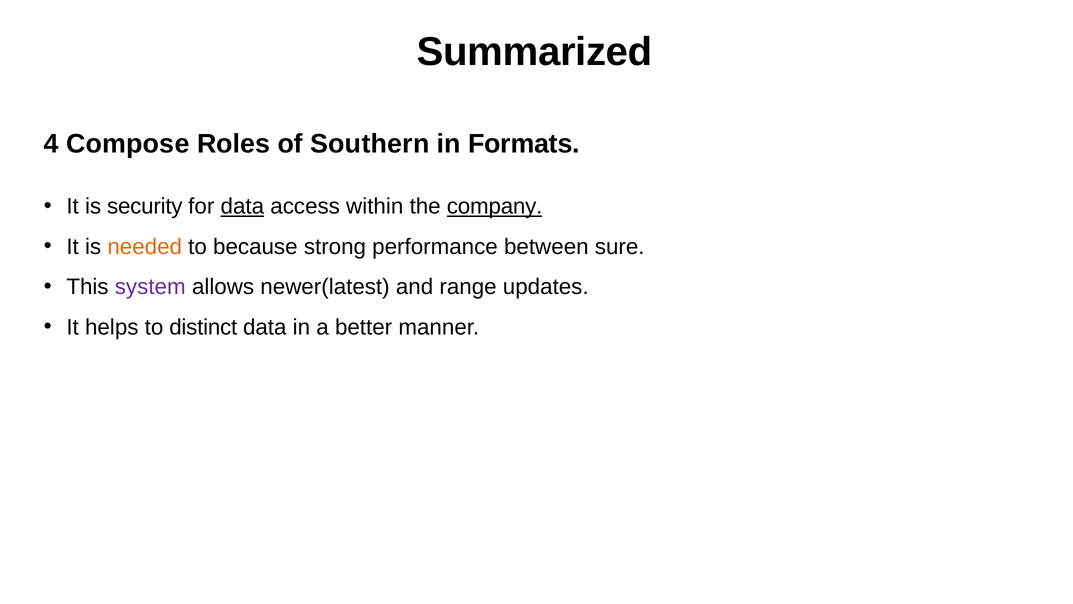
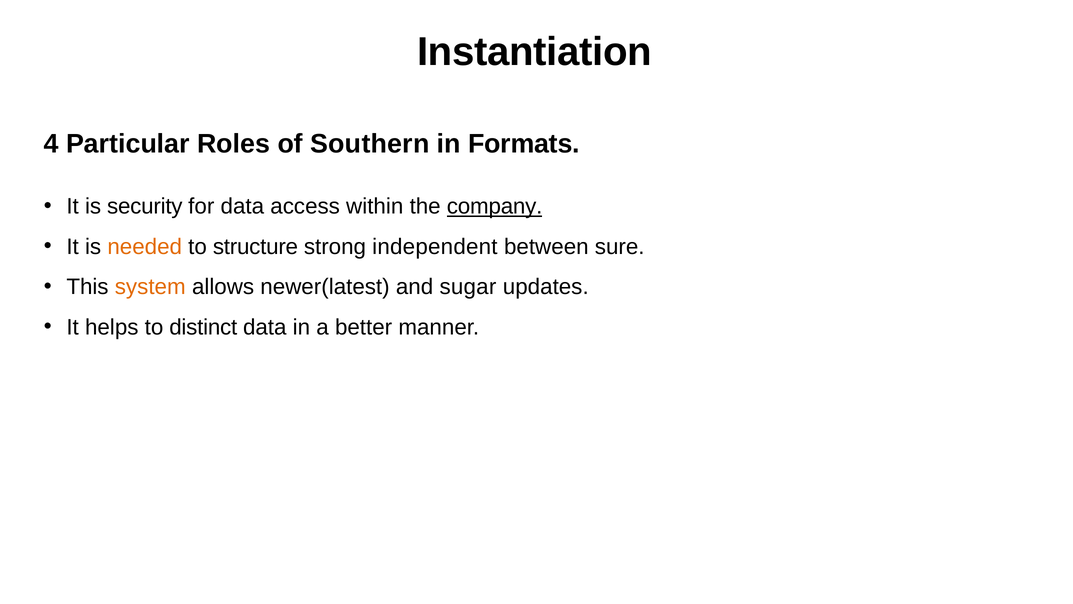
Summarized: Summarized -> Instantiation
Compose: Compose -> Particular
data at (242, 206) underline: present -> none
because: because -> structure
performance: performance -> independent
system colour: purple -> orange
range: range -> sugar
